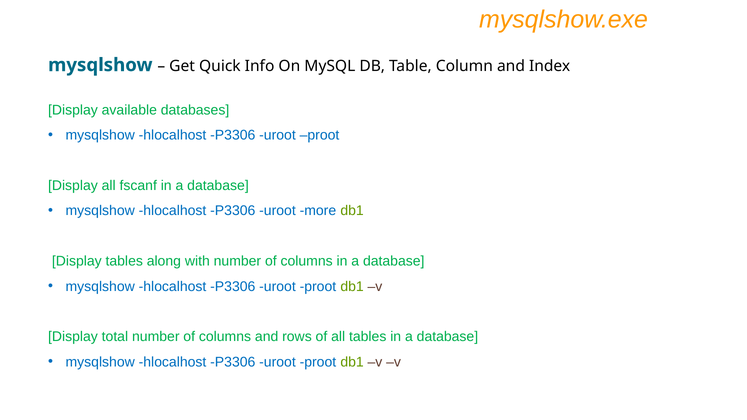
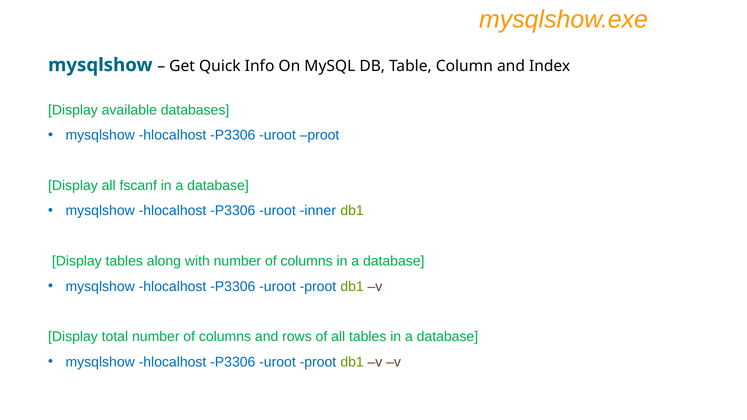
more: more -> inner
